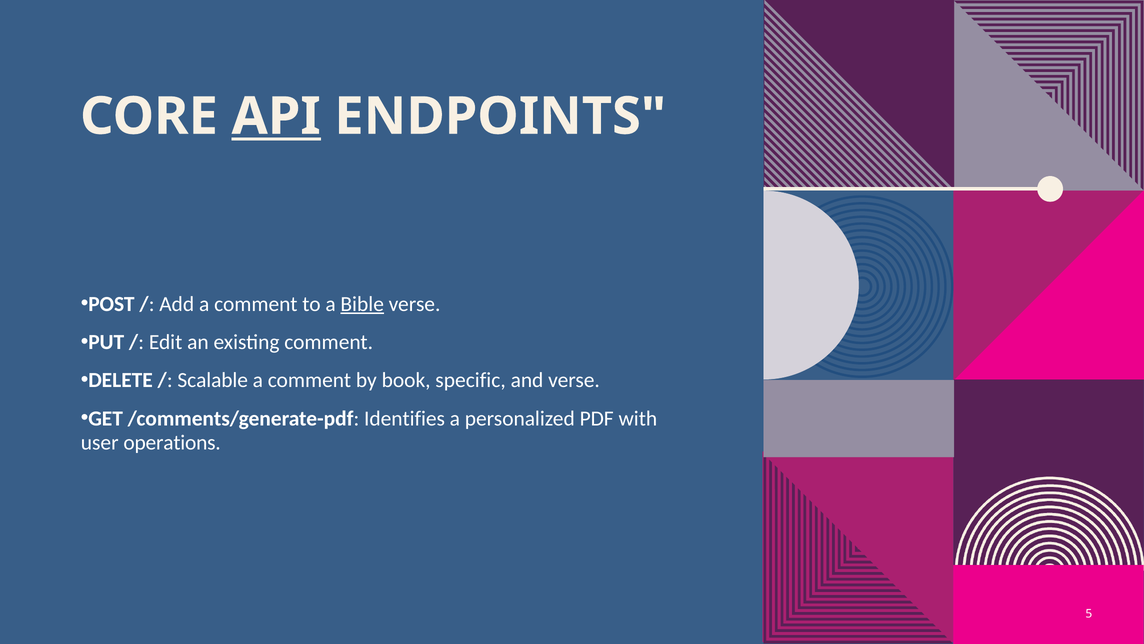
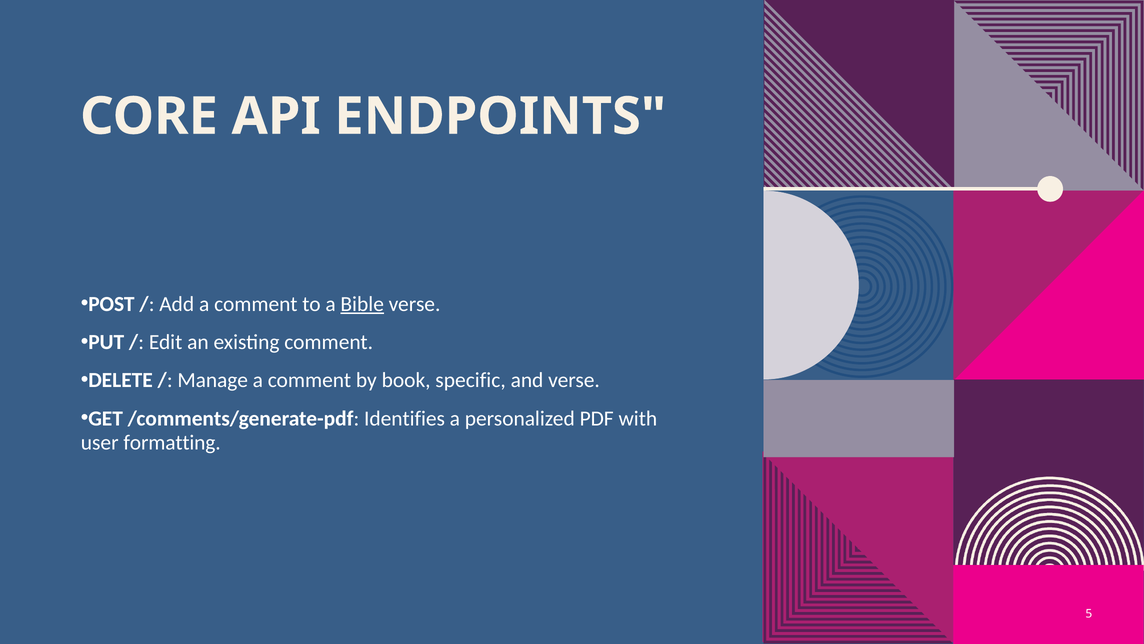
API underline: present -> none
Scalable: Scalable -> Manage
operations: operations -> formatting
